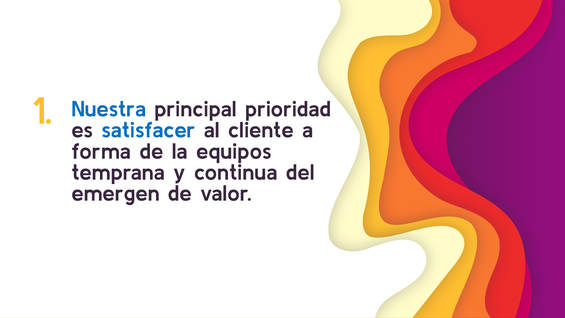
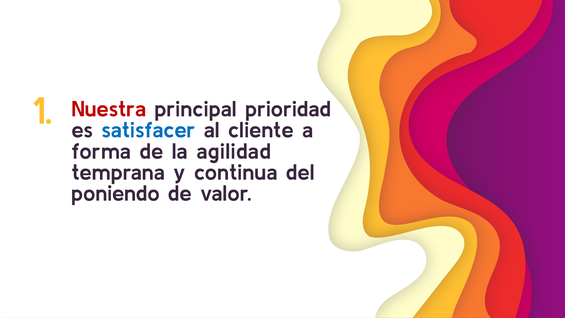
Nuestra colour: blue -> red
equipos: equipos -> agilidad
emergen: emergen -> poniendo
